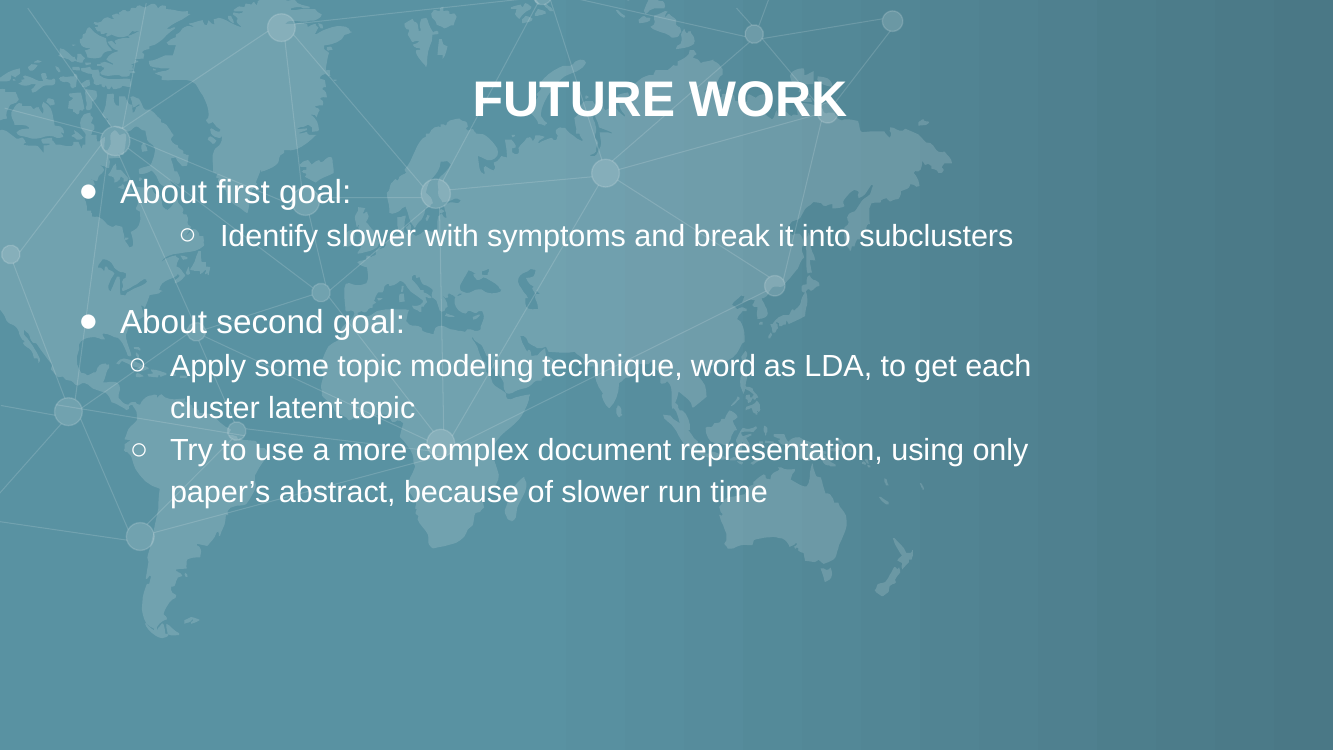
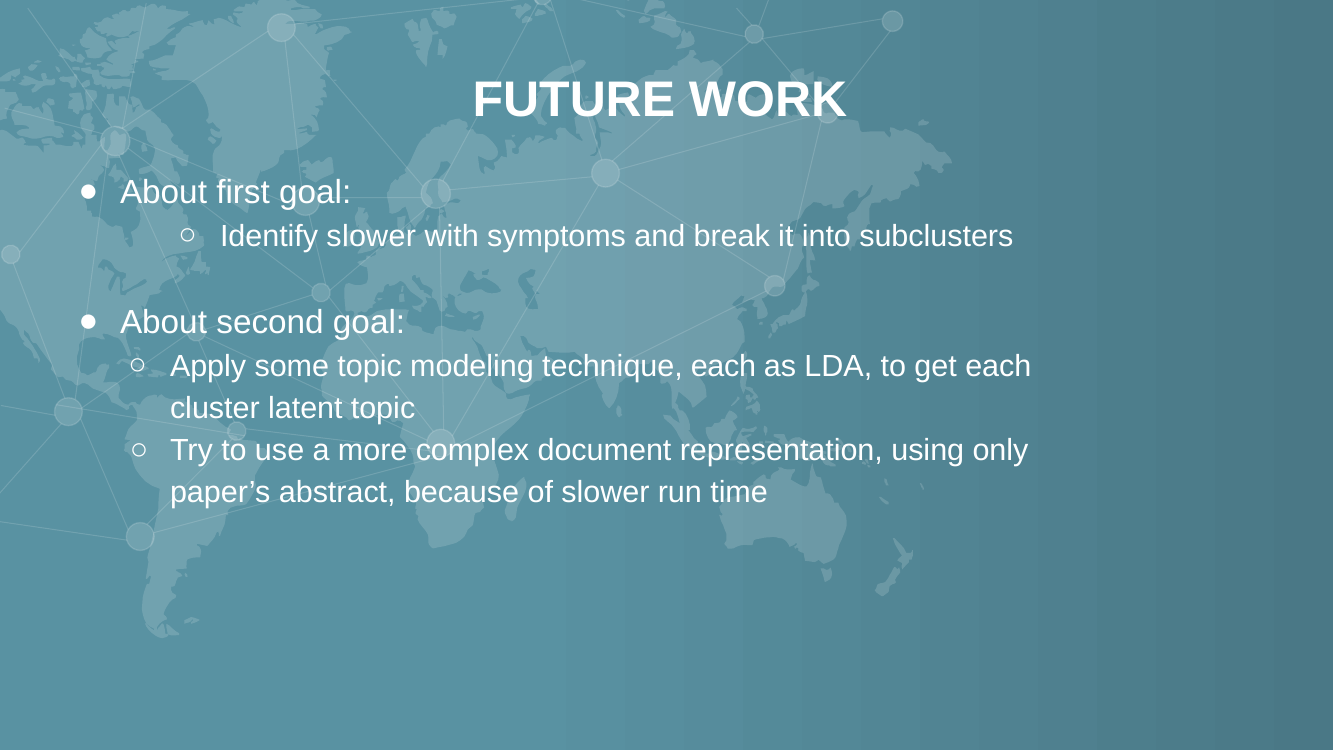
technique word: word -> each
